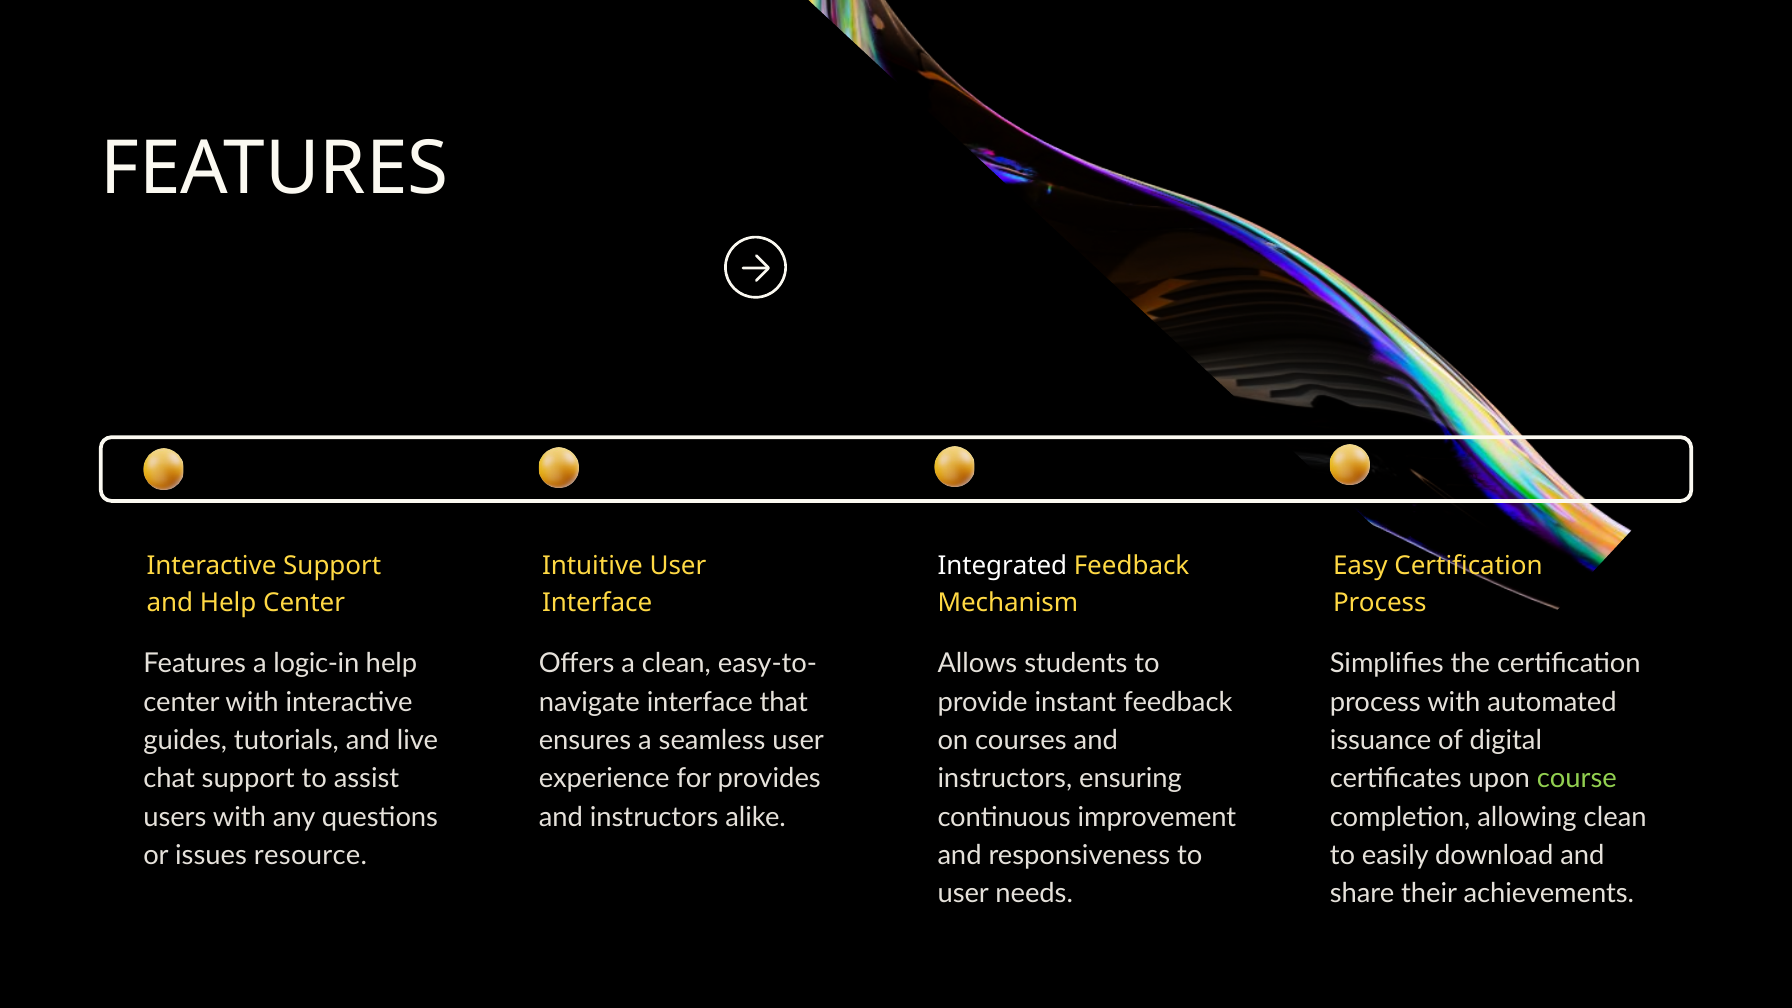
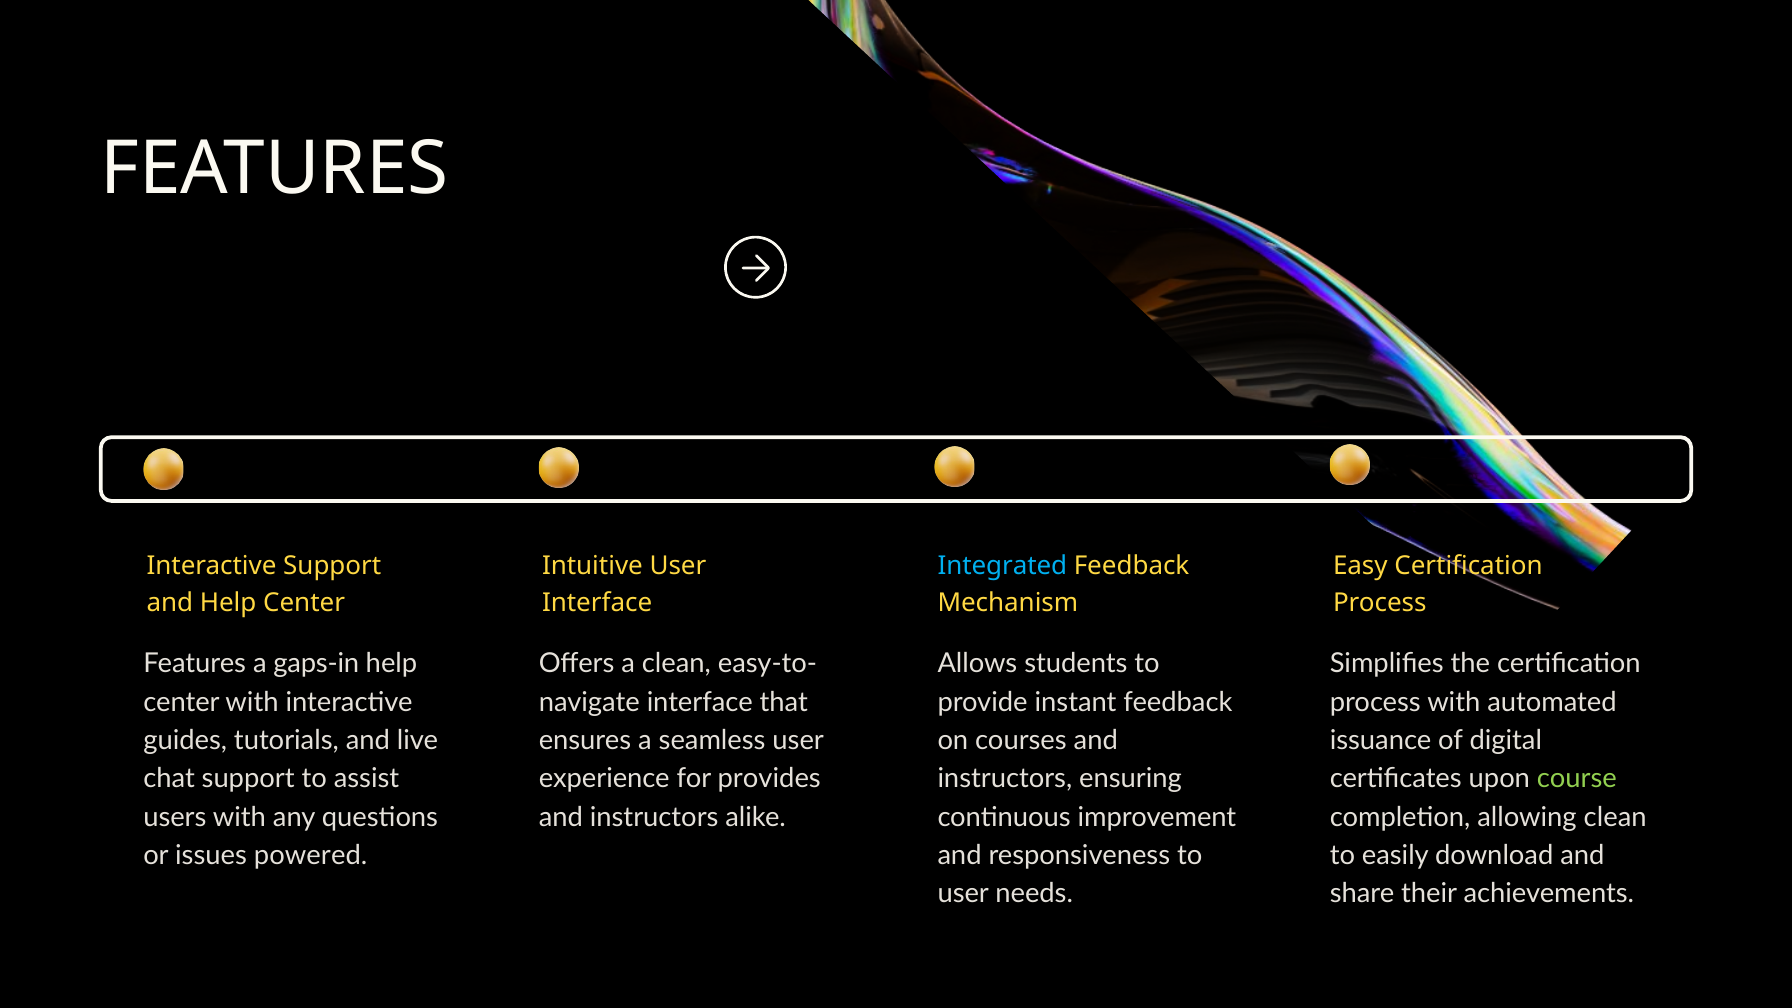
Integrated colour: white -> light blue
logic-in: logic-in -> gaps-in
resource: resource -> powered
